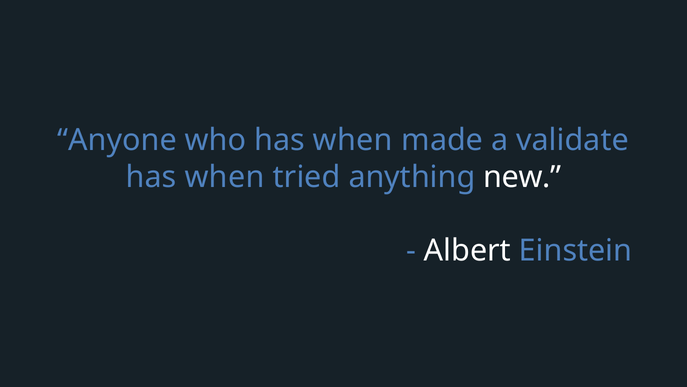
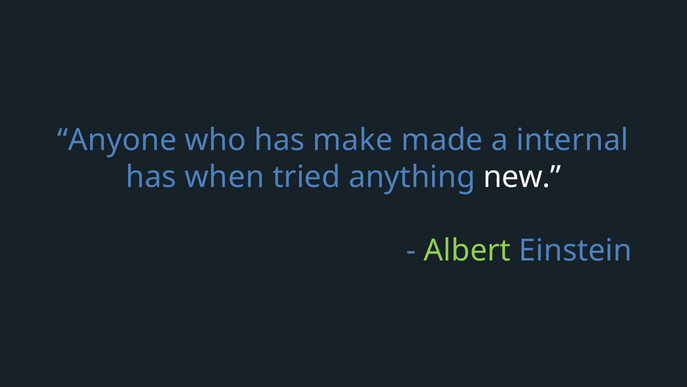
who has when: when -> make
validate: validate -> internal
Albert colour: white -> light green
